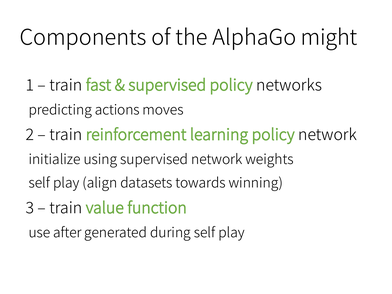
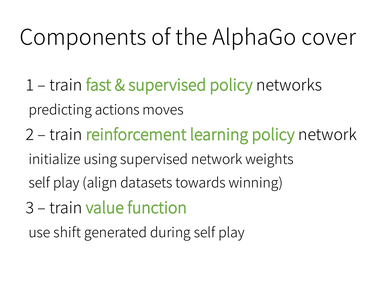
might: might -> cover
after: after -> shift
